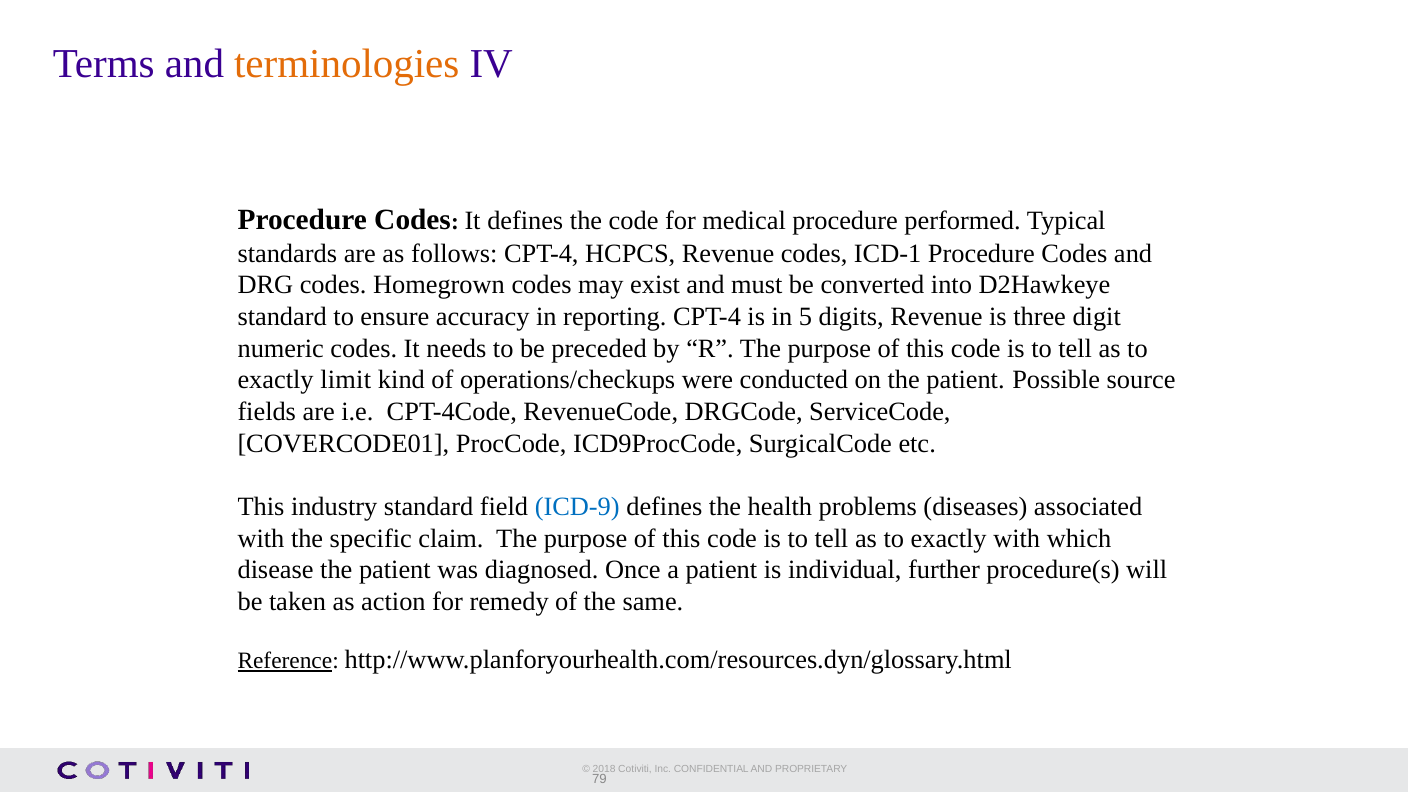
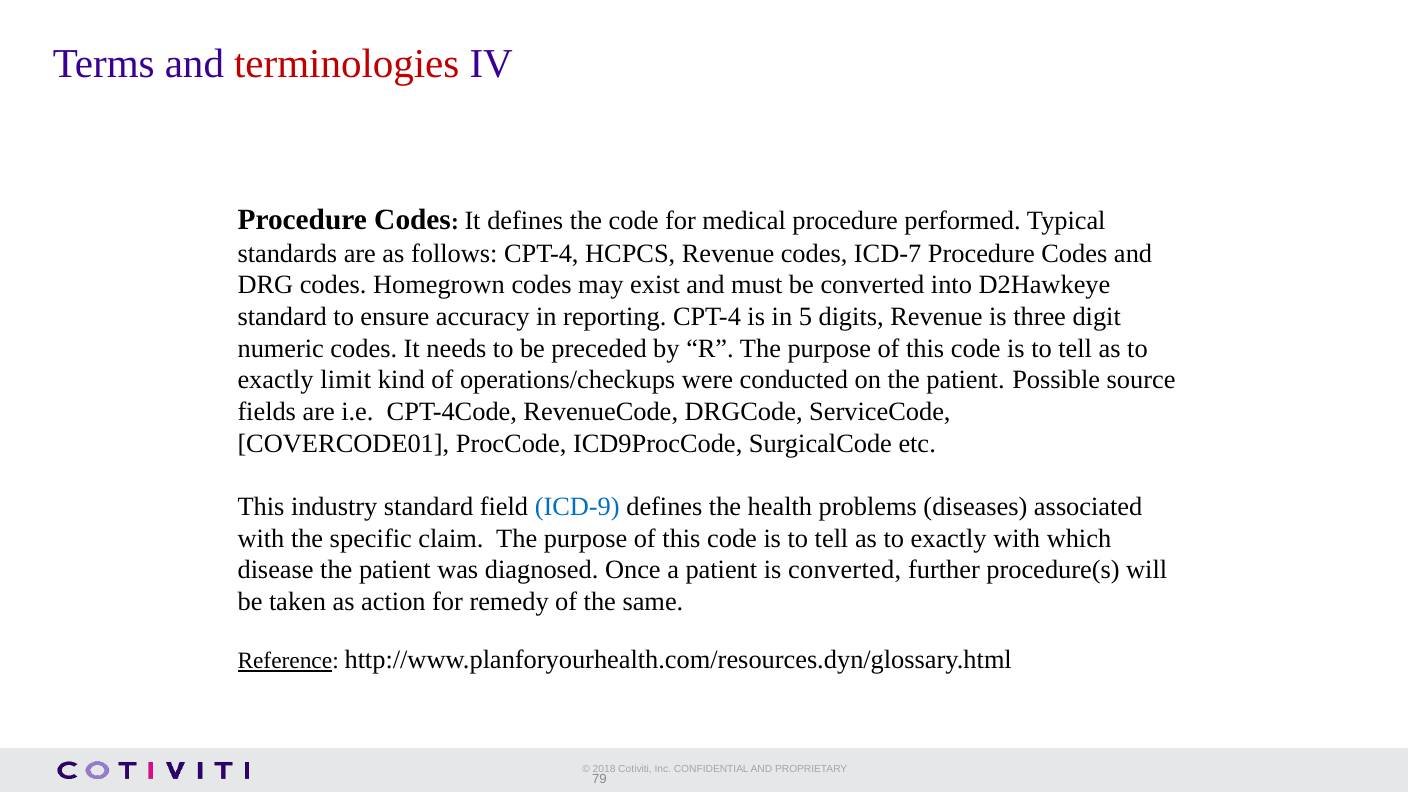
terminologies colour: orange -> red
ICD-1: ICD-1 -> ICD-7
is individual: individual -> converted
